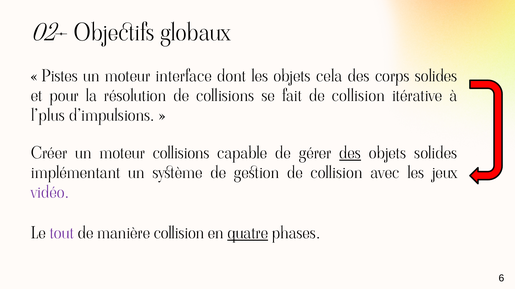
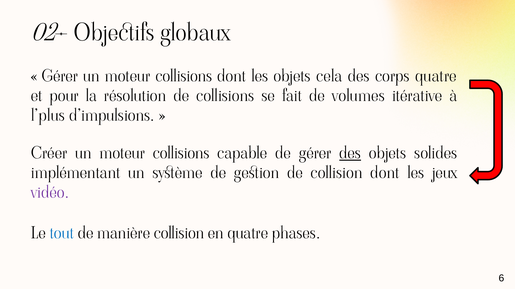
Pistes at (60, 76): Pistes -> Gérer
interface at (184, 76): interface -> collisions
corps solides: solides -> quatre
fait de collision: collision -> volumes
collision avec: avec -> dont
tout colour: purple -> blue
quatre at (248, 234) underline: present -> none
